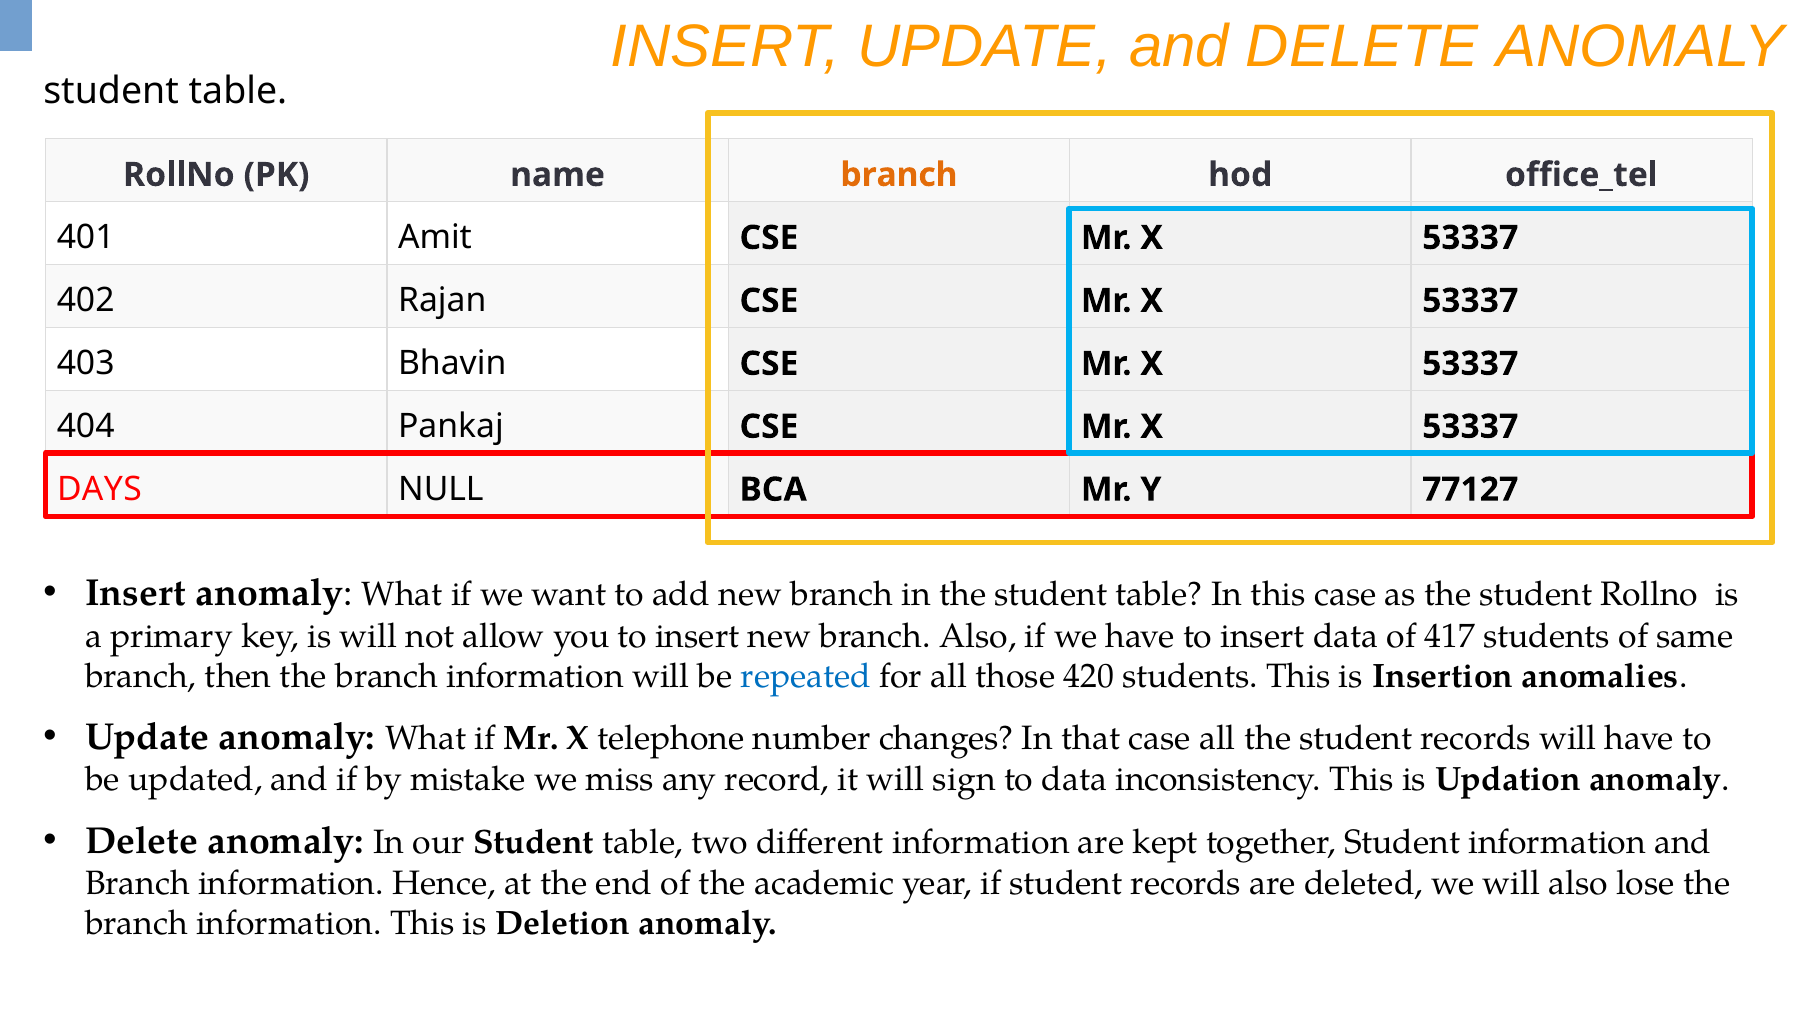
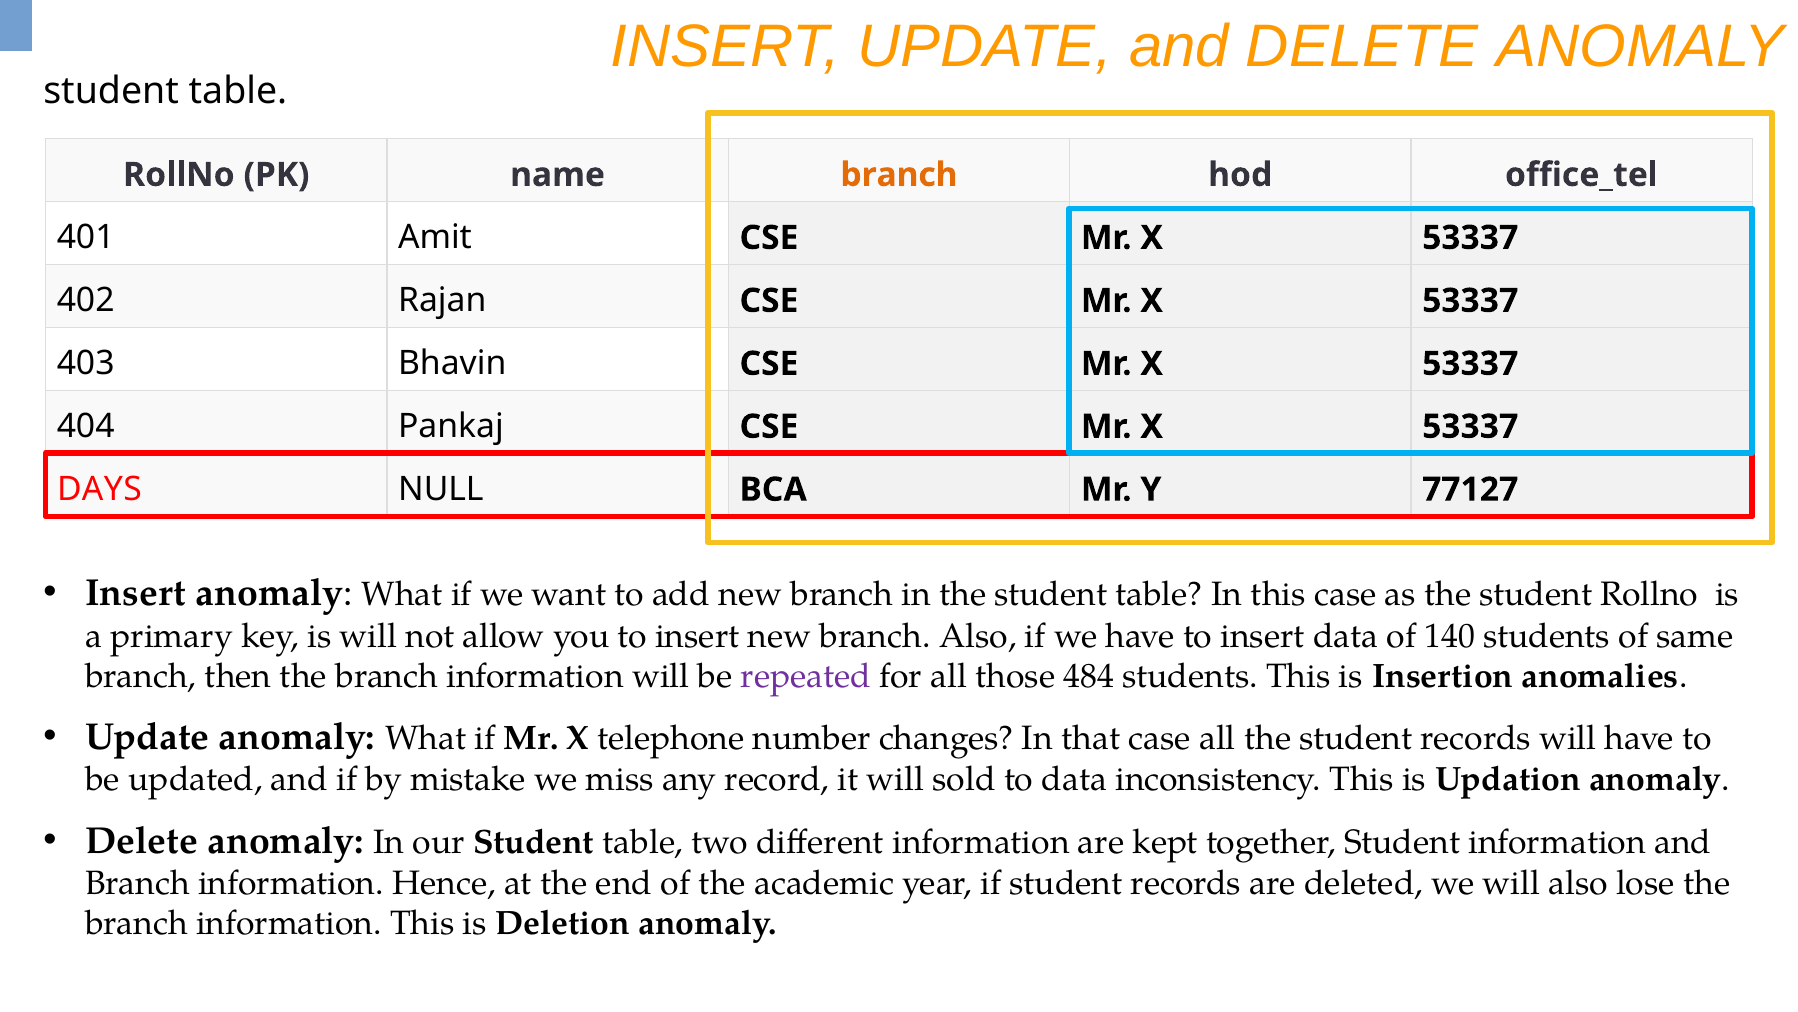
417: 417 -> 140
repeated colour: blue -> purple
420: 420 -> 484
sign: sign -> sold
